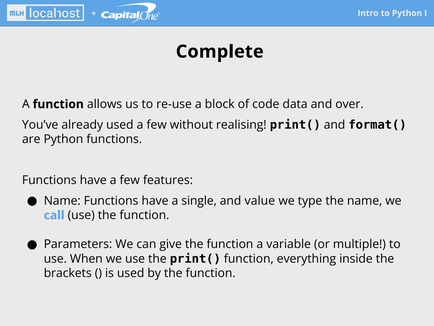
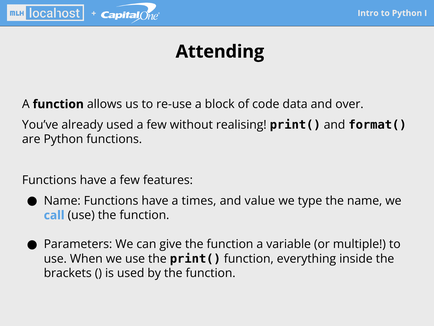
Complete: Complete -> Attending
single: single -> times
